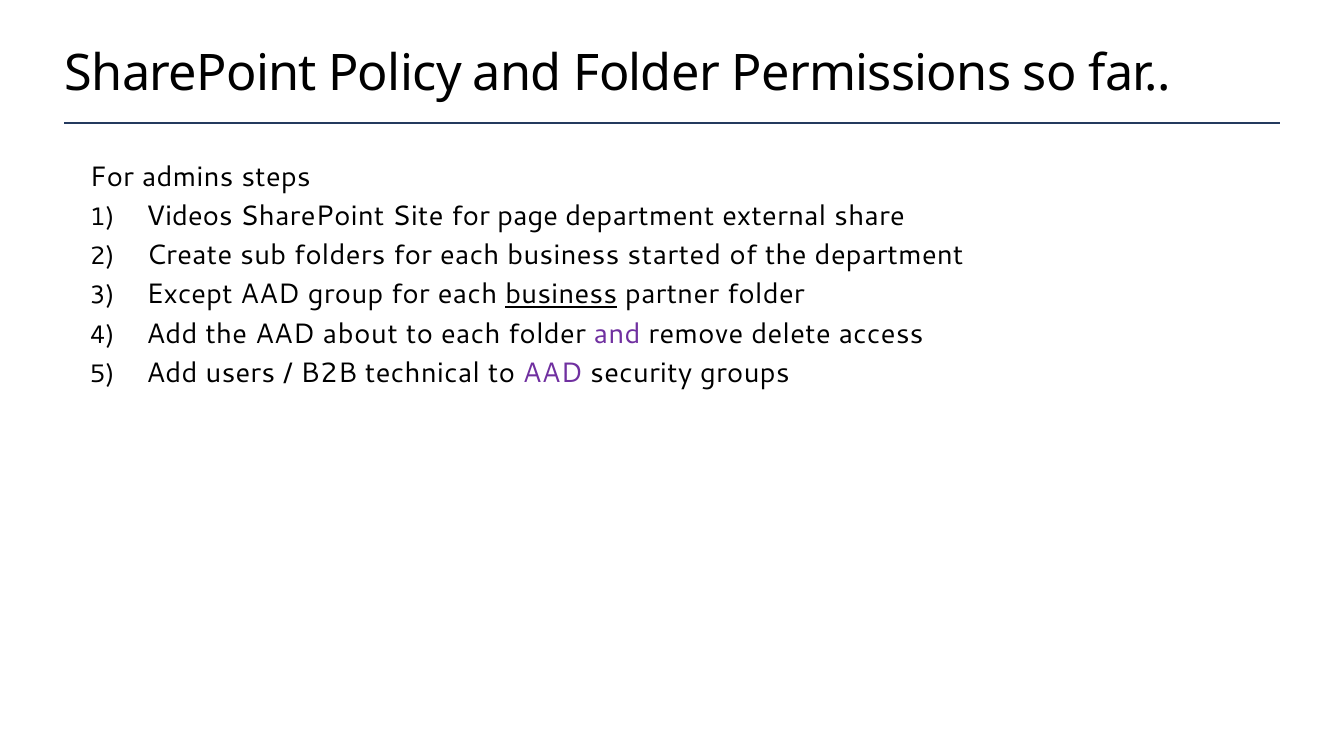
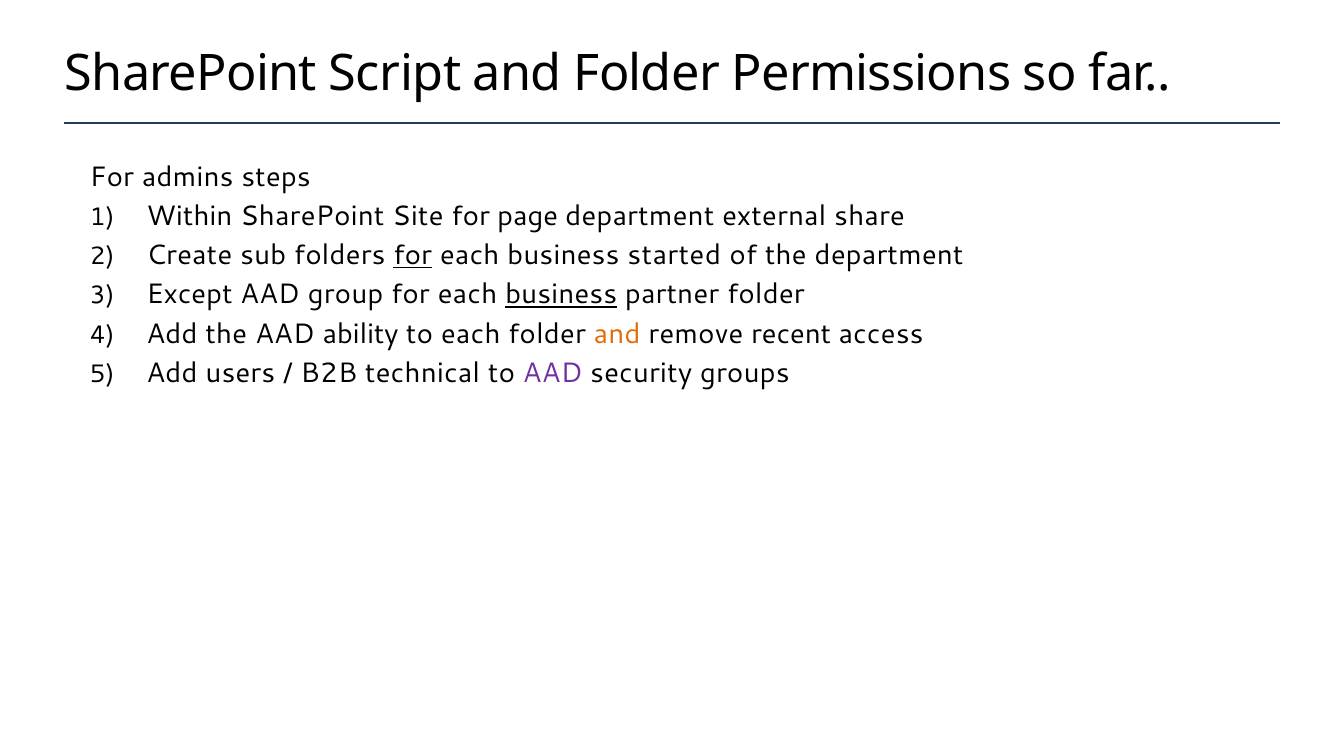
Policy: Policy -> Script
Videos: Videos -> Within
for at (413, 255) underline: none -> present
about: about -> ability
and at (617, 334) colour: purple -> orange
delete: delete -> recent
